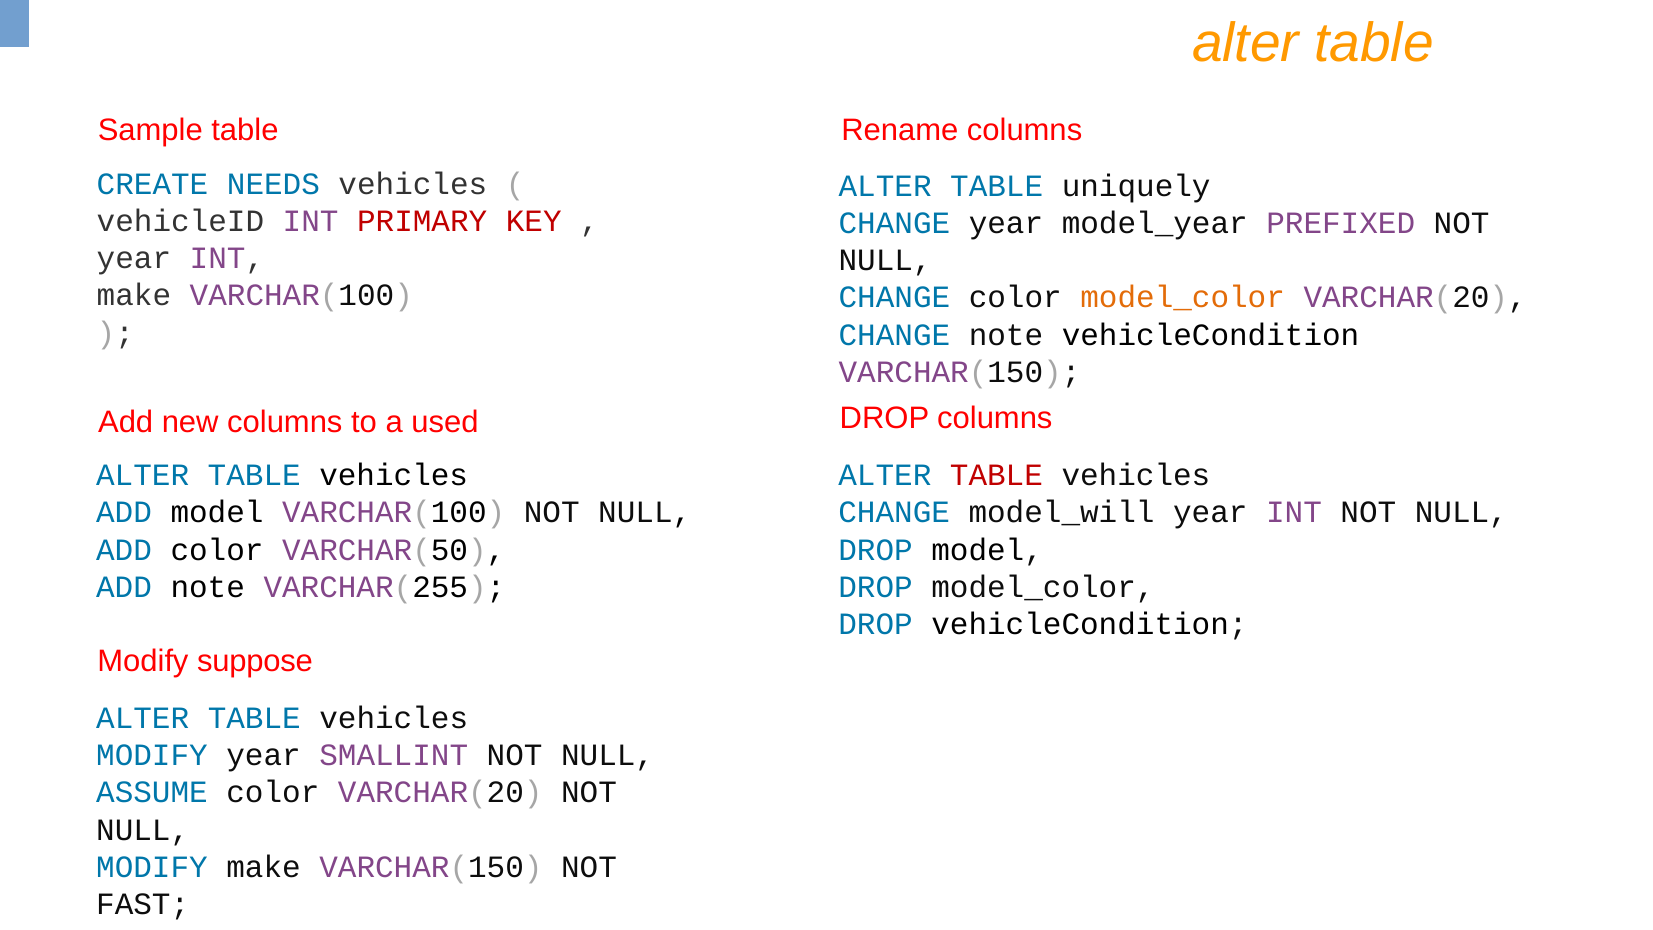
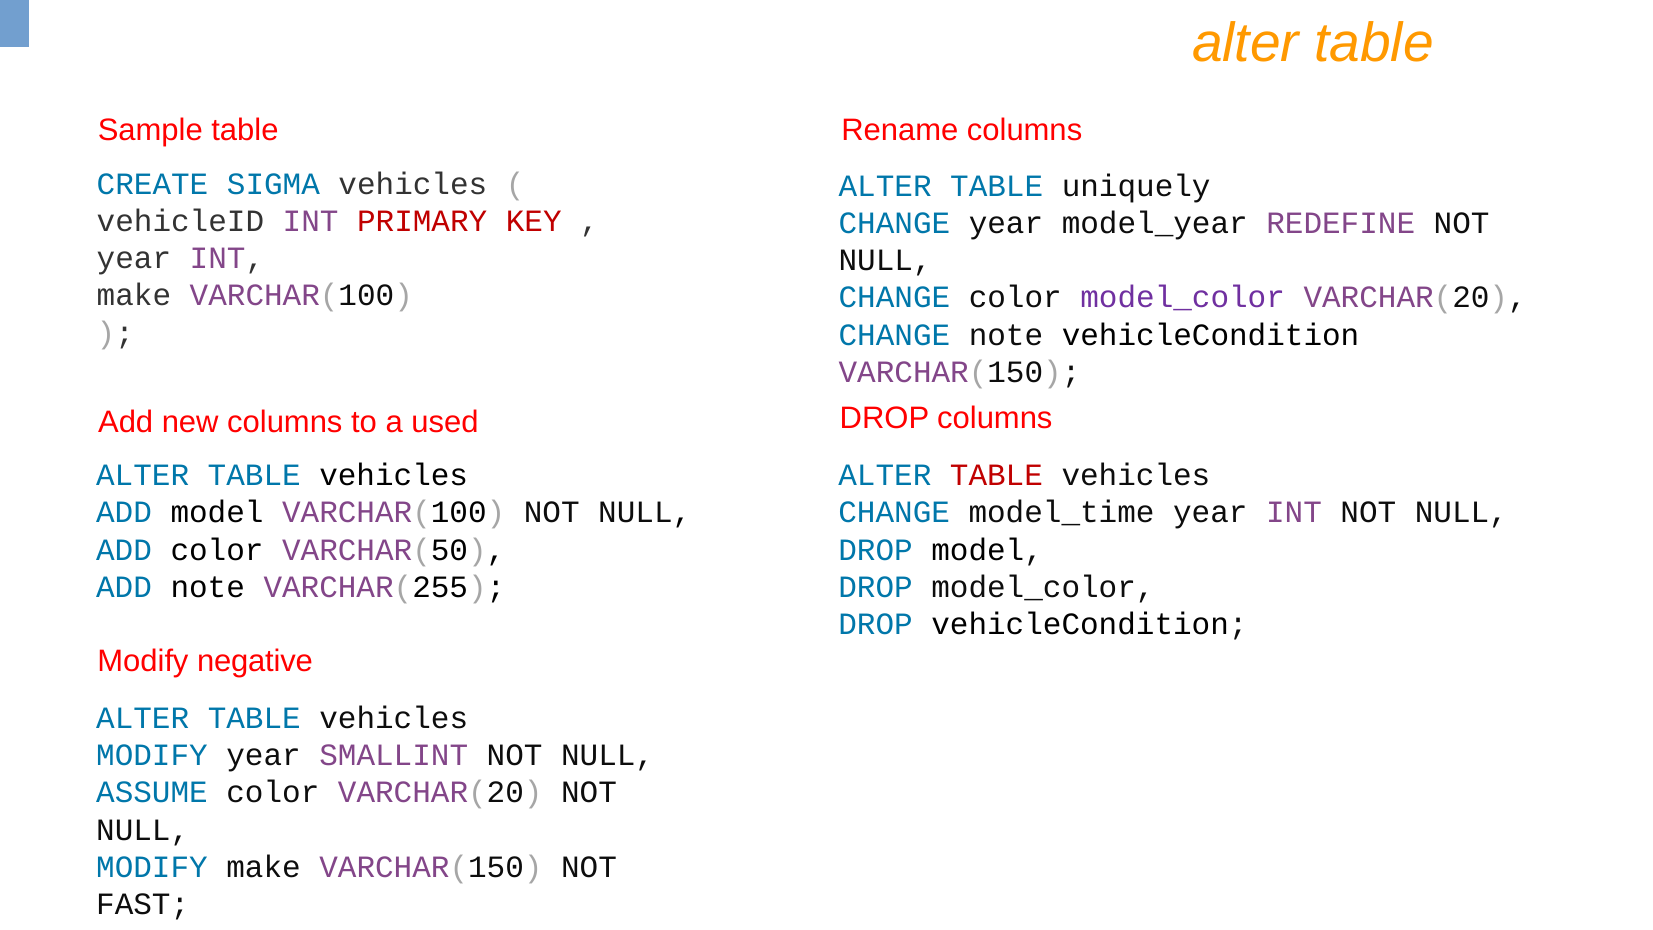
NEEDS: NEEDS -> SIGMA
PREFIXED: PREFIXED -> REDEFINE
model_color at (1183, 298) colour: orange -> purple
model_will: model_will -> model_time
suppose: suppose -> negative
